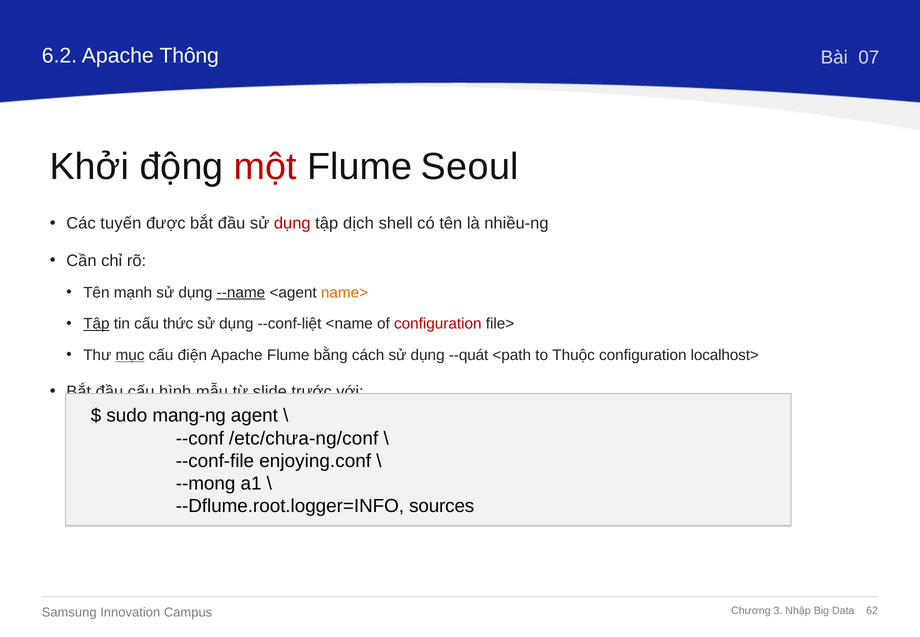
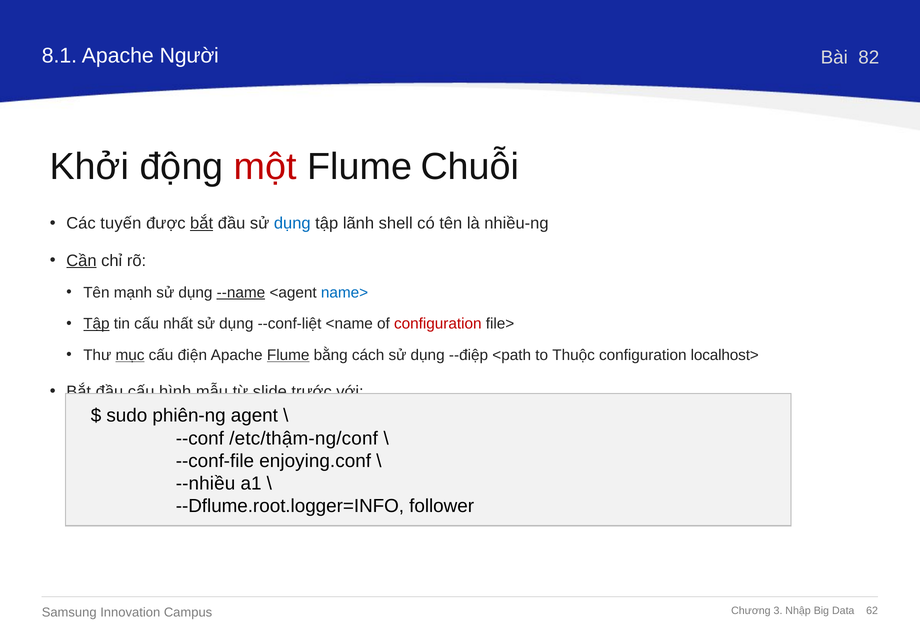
6.2: 6.2 -> 8.1
Thông: Thông -> Người
07: 07 -> 82
Seoul: Seoul -> Chuỗi
bắt at (202, 223) underline: none -> present
dụng at (292, 223) colour: red -> blue
dịch: dịch -> lãnh
Cần underline: none -> present
name> colour: orange -> blue
thức: thức -> nhất
Flume at (288, 355) underline: none -> present
--quát: --quát -> --điệp
mang-ng: mang-ng -> phiên-ng
/etc/chưa-ng/conf: /etc/chưa-ng/conf -> /etc/thậm-ng/conf
--mong: --mong -> --nhiều
sources: sources -> follower
